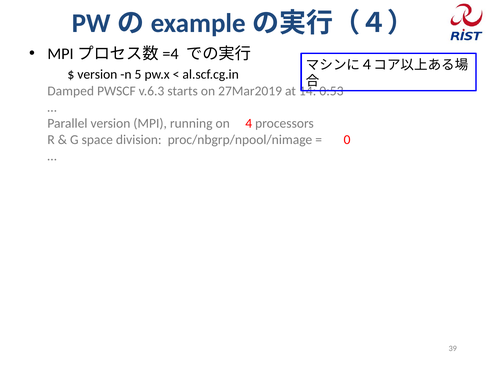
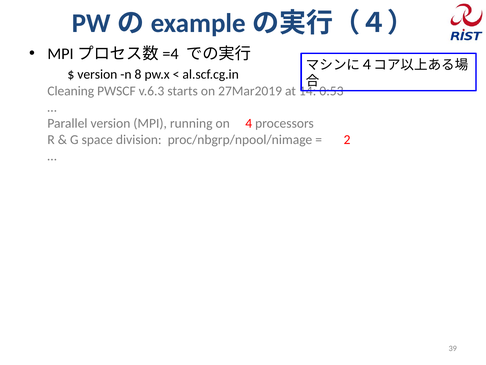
5: 5 -> 8
Damped: Damped -> Cleaning
0: 0 -> 2
